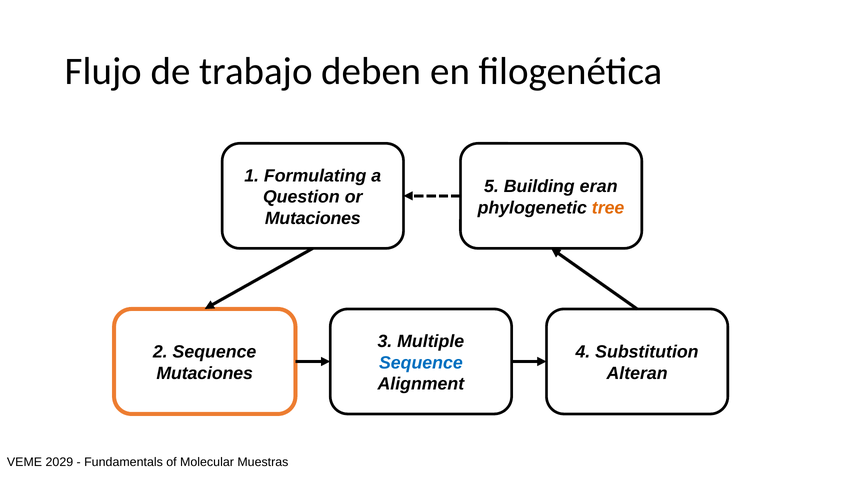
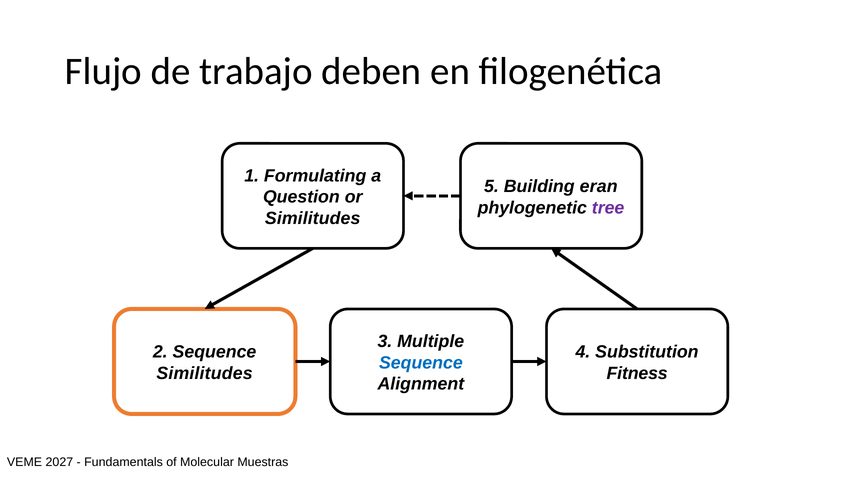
tree colour: orange -> purple
Mutaciones at (313, 218): Mutaciones -> Similitudes
Mutaciones at (205, 373): Mutaciones -> Similitudes
Alteran: Alteran -> Fitness
2029: 2029 -> 2027
